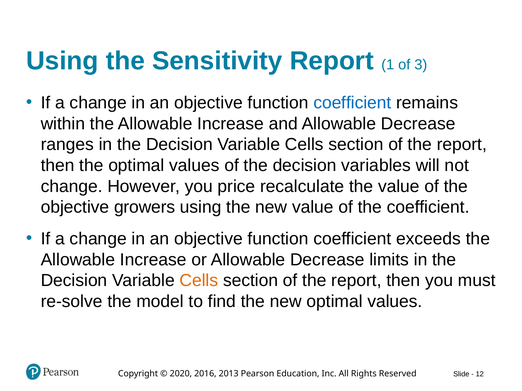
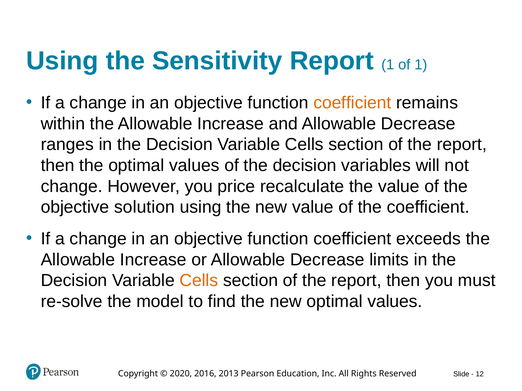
of 3: 3 -> 1
coefficient at (352, 103) colour: blue -> orange
growers: growers -> solution
